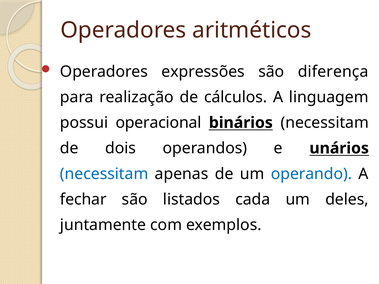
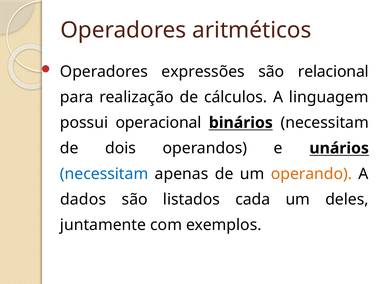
diferença: diferença -> relacional
operando colour: blue -> orange
fechar: fechar -> dados
